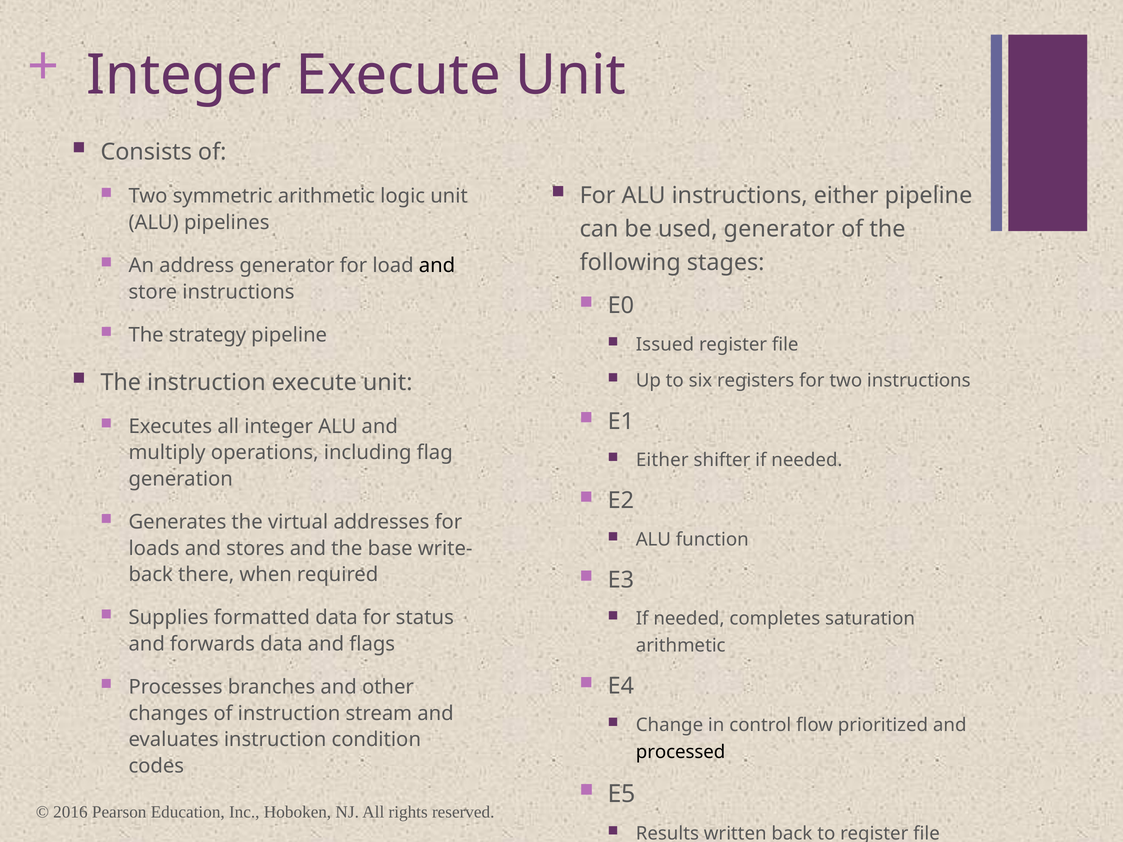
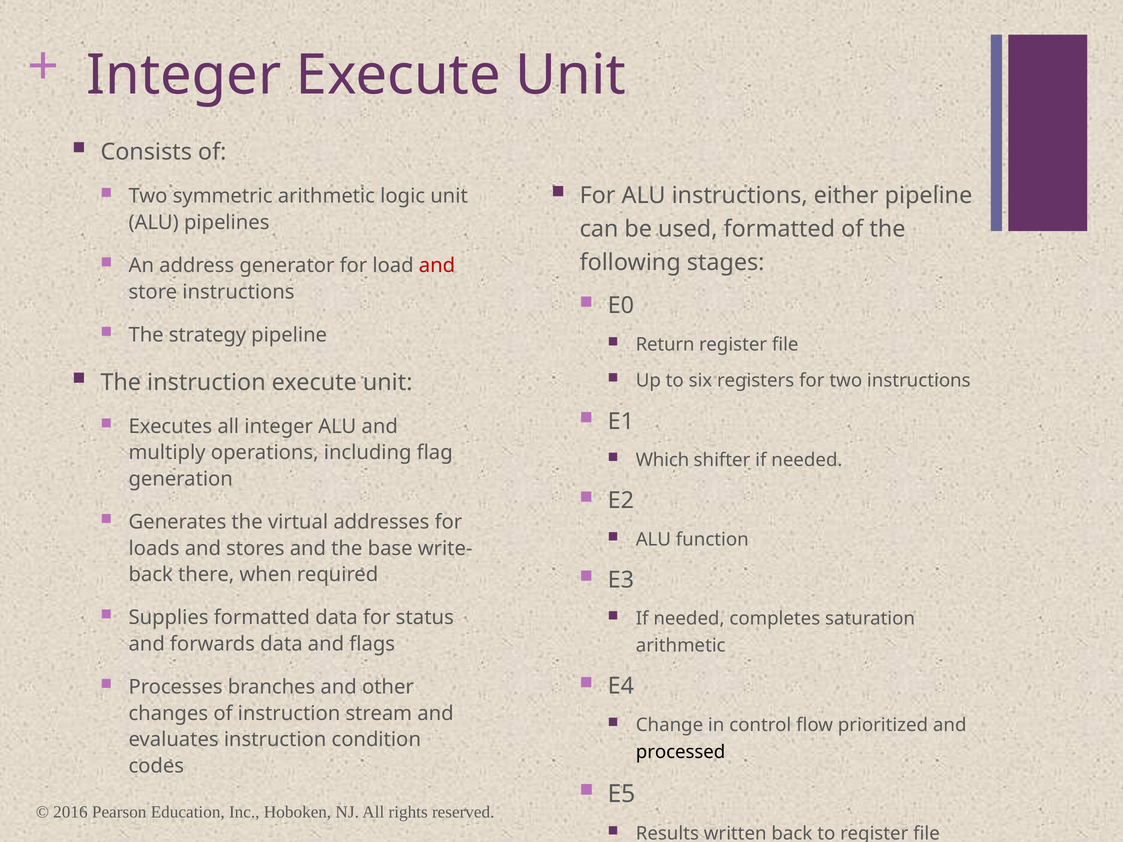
used generator: generator -> formatted
and at (437, 266) colour: black -> red
Issued: Issued -> Return
Either at (662, 460): Either -> Which
